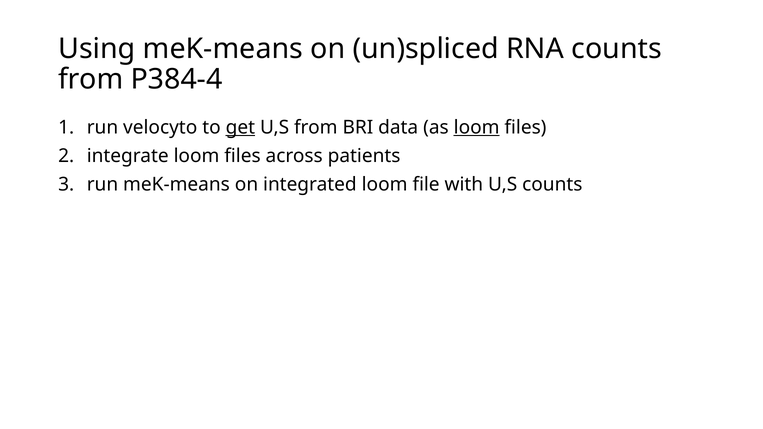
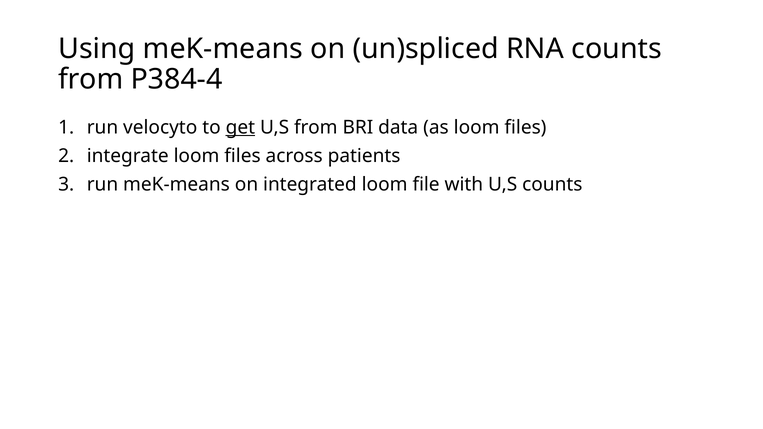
loom at (477, 127) underline: present -> none
